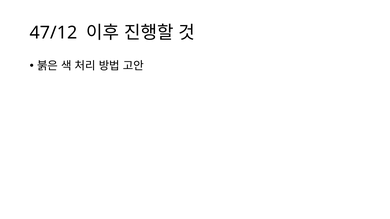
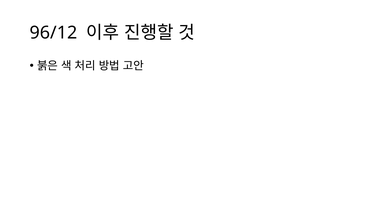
47/12: 47/12 -> 96/12
